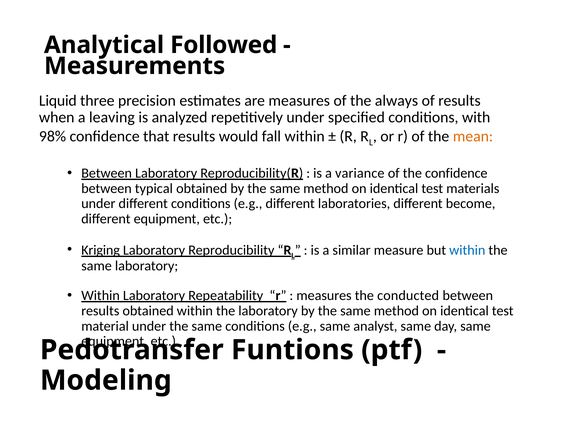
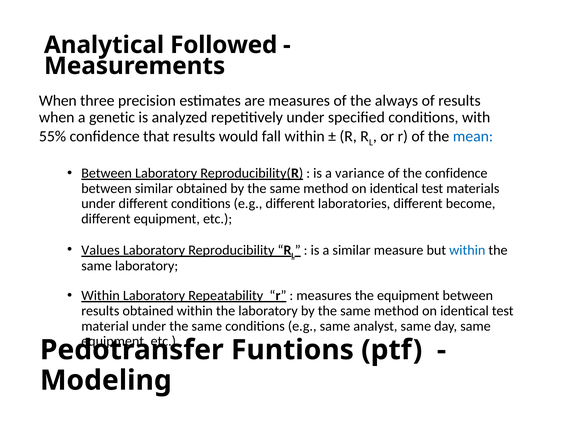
Liquid at (58, 100): Liquid -> When
leaving: leaving -> genetic
98%: 98% -> 55%
mean colour: orange -> blue
between typical: typical -> similar
Kriging: Kriging -> Values
the conducted: conducted -> equipment
